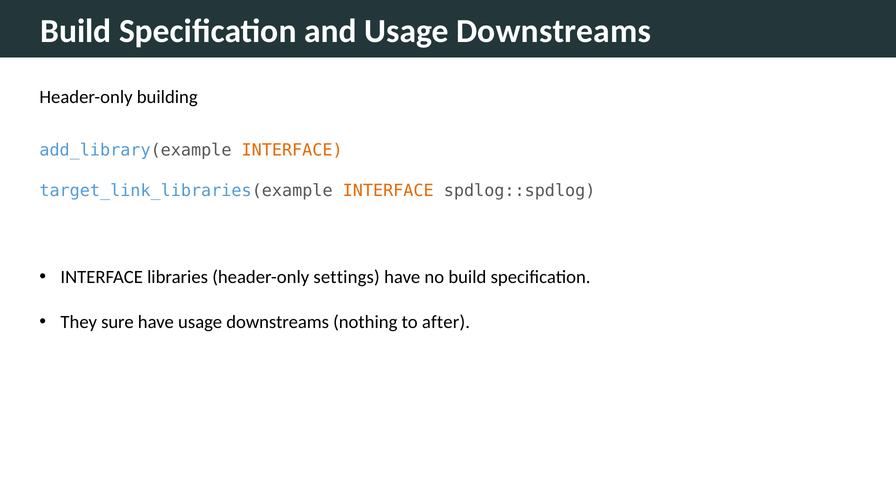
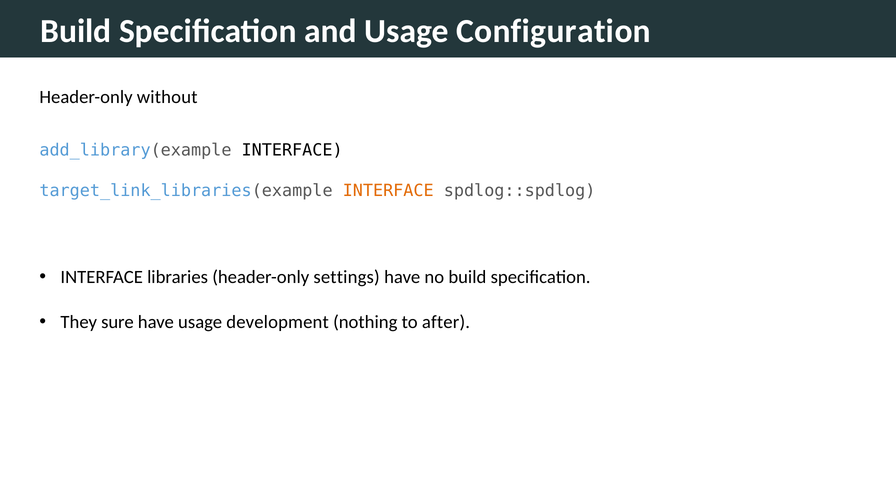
and Usage Downstreams: Downstreams -> Configuration
building: building -> without
INTERFACE at (292, 150) colour: orange -> black
have usage downstreams: downstreams -> development
